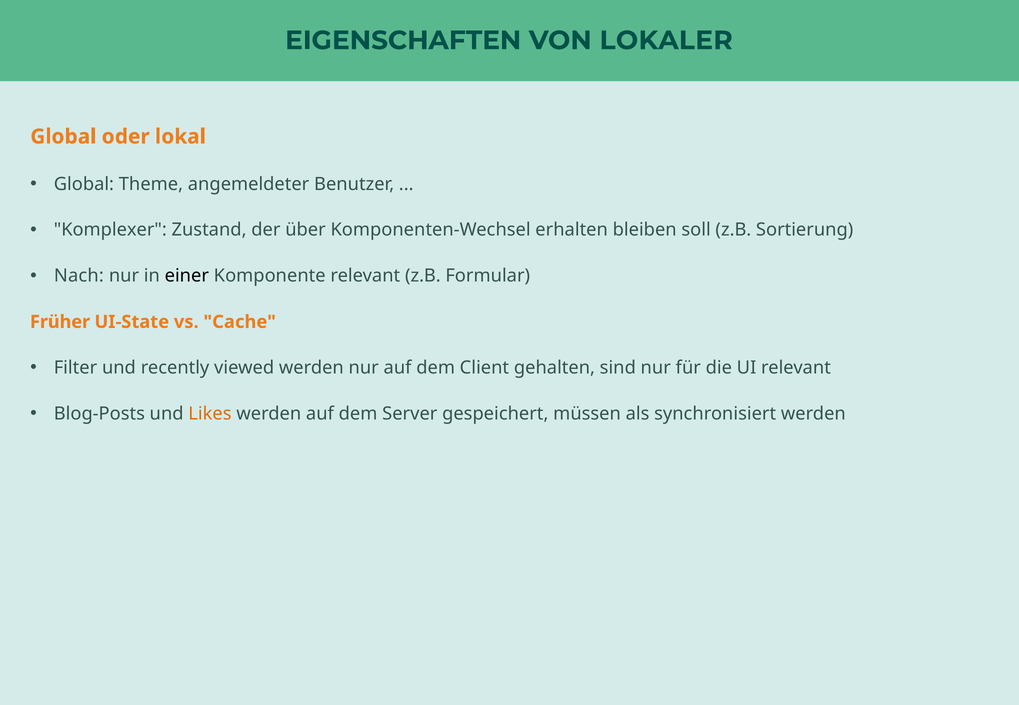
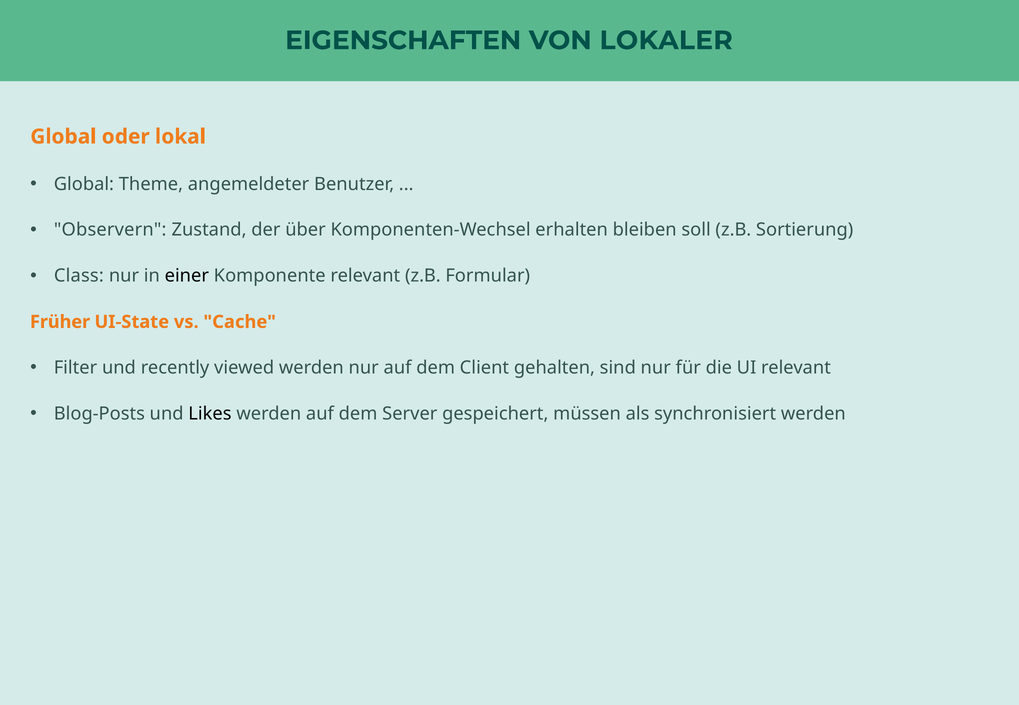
Komplexer: Komplexer -> Observern
Nach: Nach -> Class
Likes colour: orange -> black
